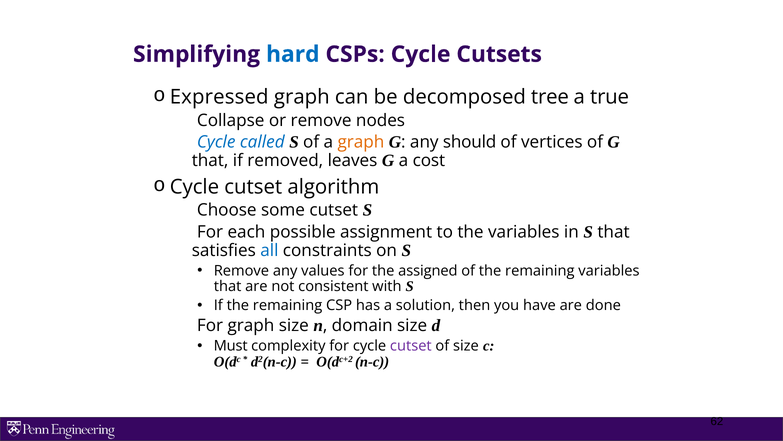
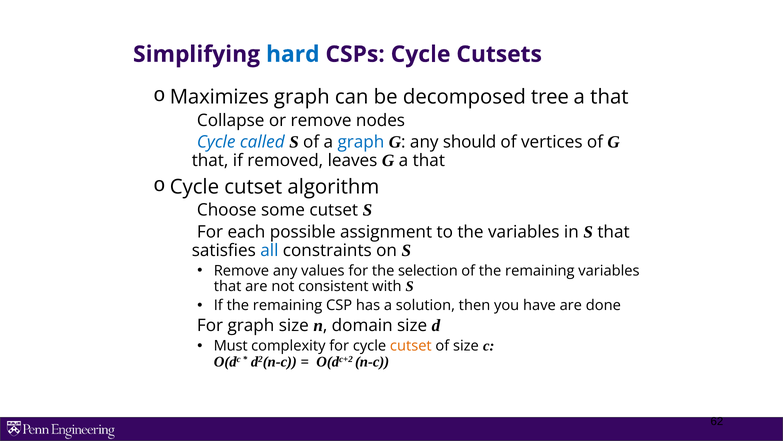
Expressed: Expressed -> Maximizes
true at (610, 97): true -> that
graph at (361, 142) colour: orange -> blue
G a cost: cost -> that
assigned: assigned -> selection
cutset at (411, 346) colour: purple -> orange
